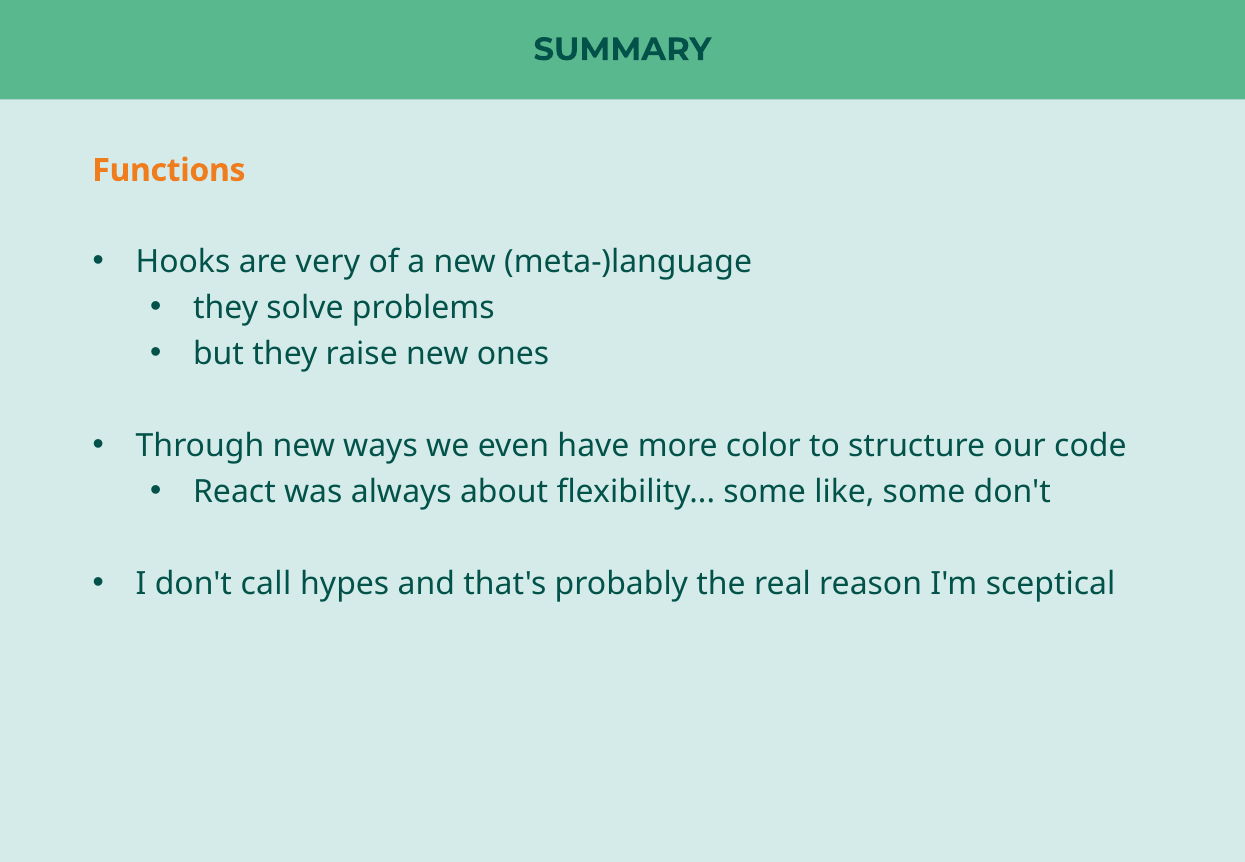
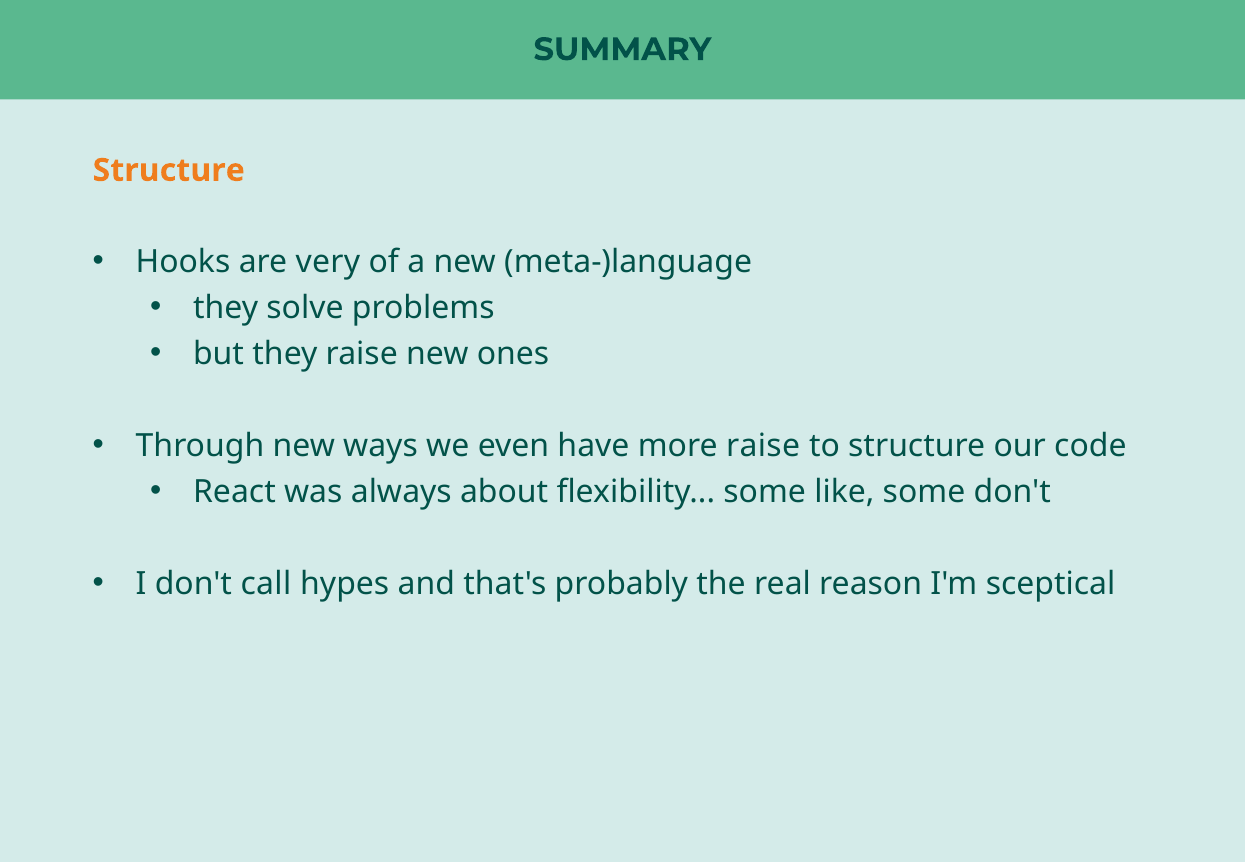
Functions at (169, 170): Functions -> Structure
more color: color -> raise
